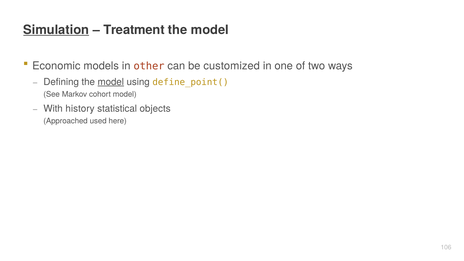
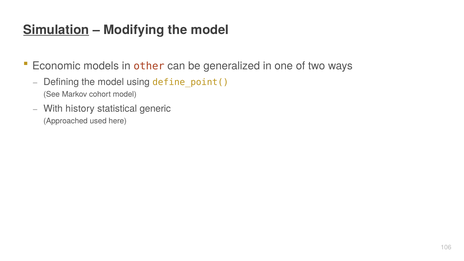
Treatment: Treatment -> Modifying
customized: customized -> generalized
model at (111, 82) underline: present -> none
objects: objects -> generic
